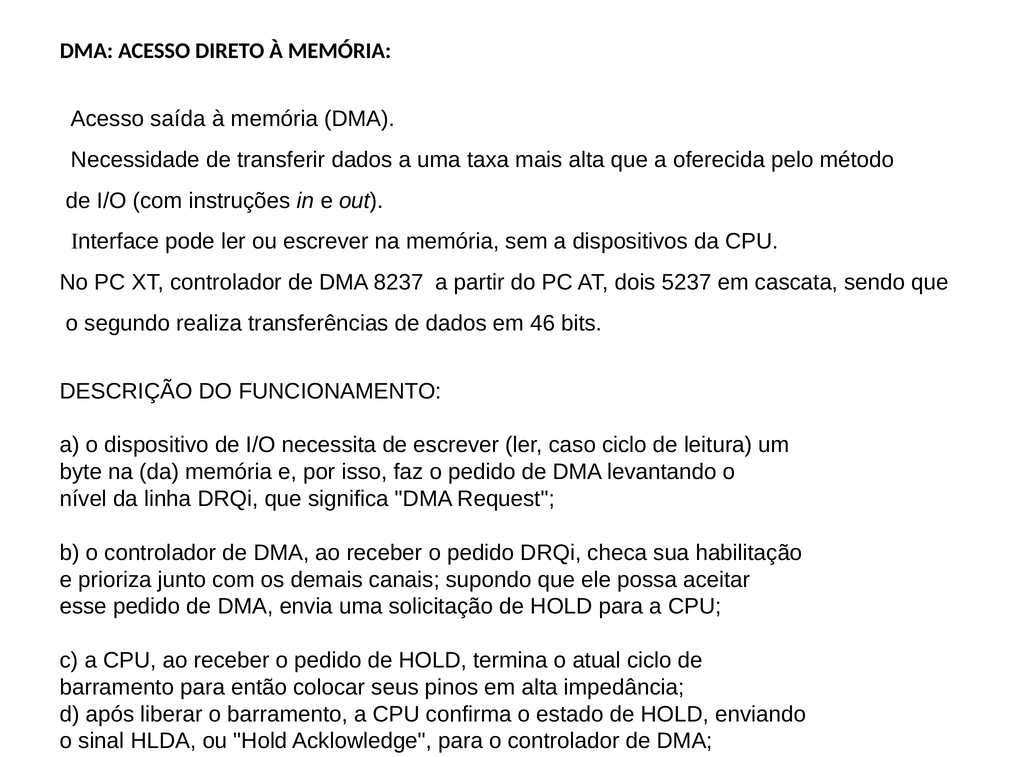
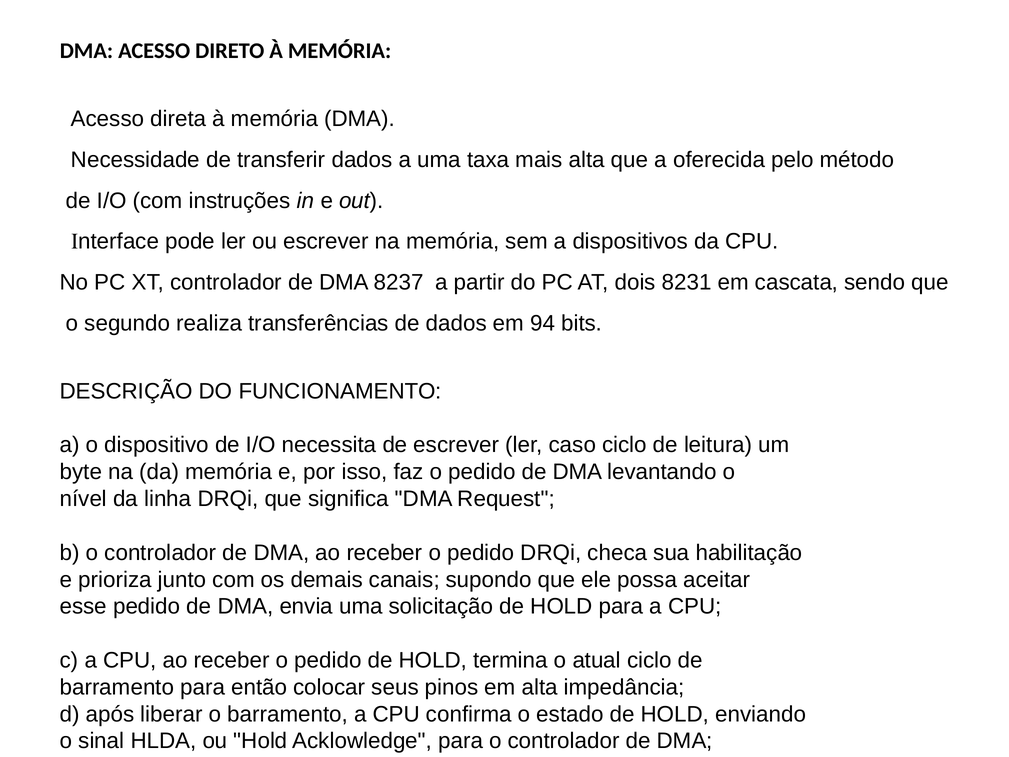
saída: saída -> direta
5237: 5237 -> 8231
46: 46 -> 94
